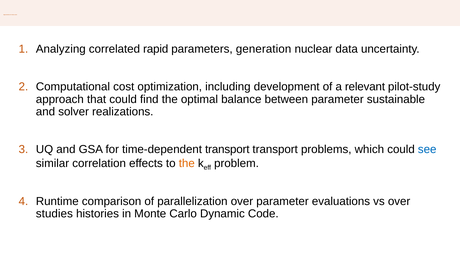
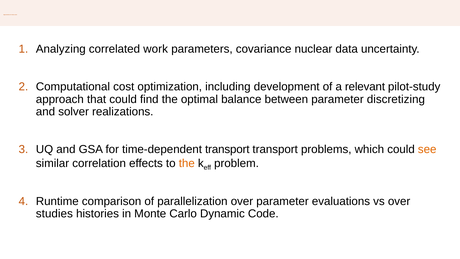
correlated rapid: rapid -> work
generation: generation -> covariance
sustainable: sustainable -> discretizing
see colour: blue -> orange
